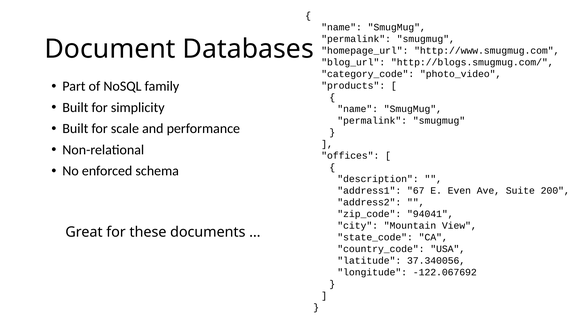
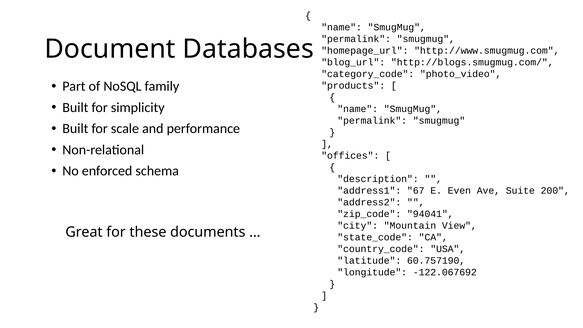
37.340056: 37.340056 -> 60.757190
